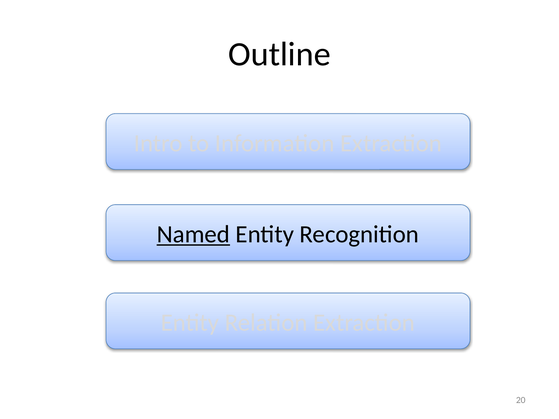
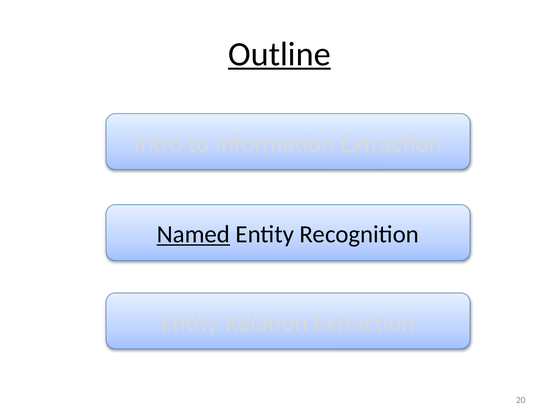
Outline underline: none -> present
